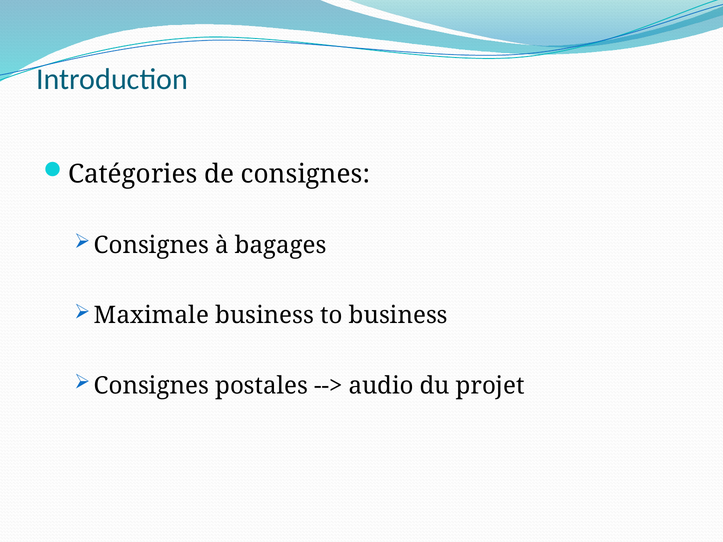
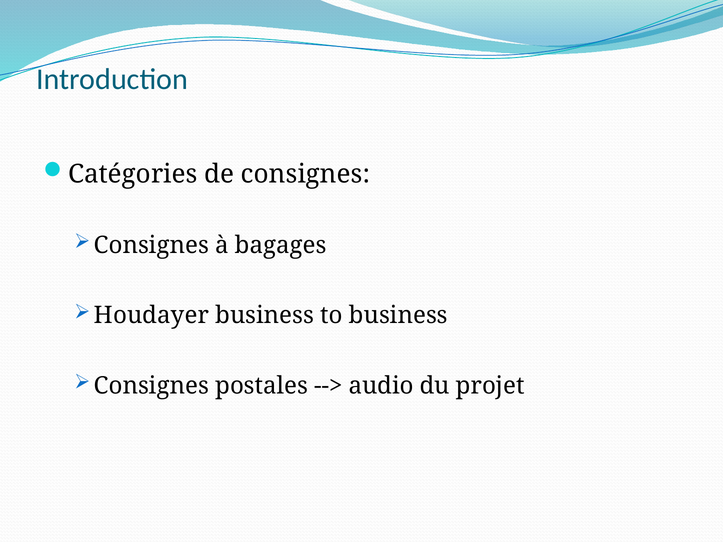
Maximale: Maximale -> Houdayer
